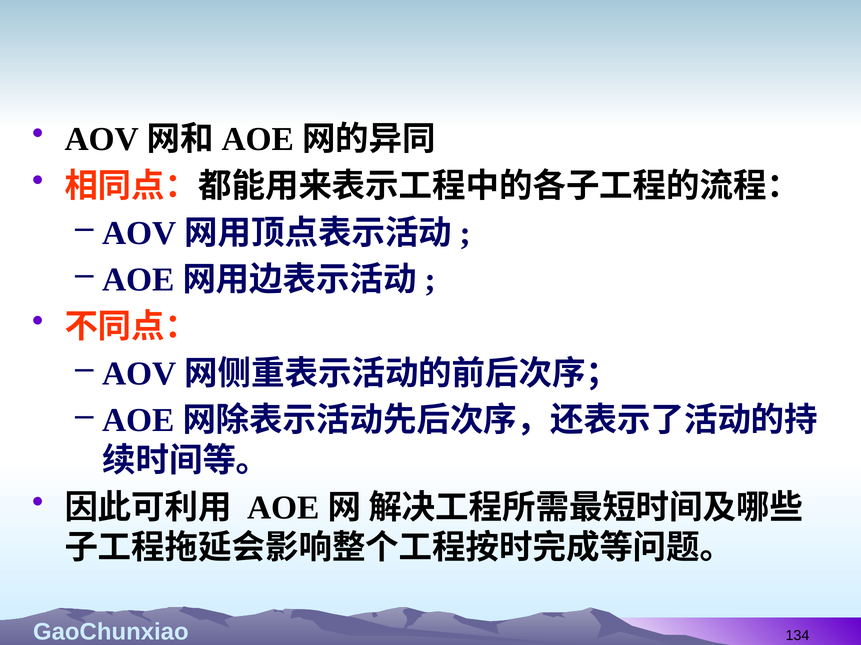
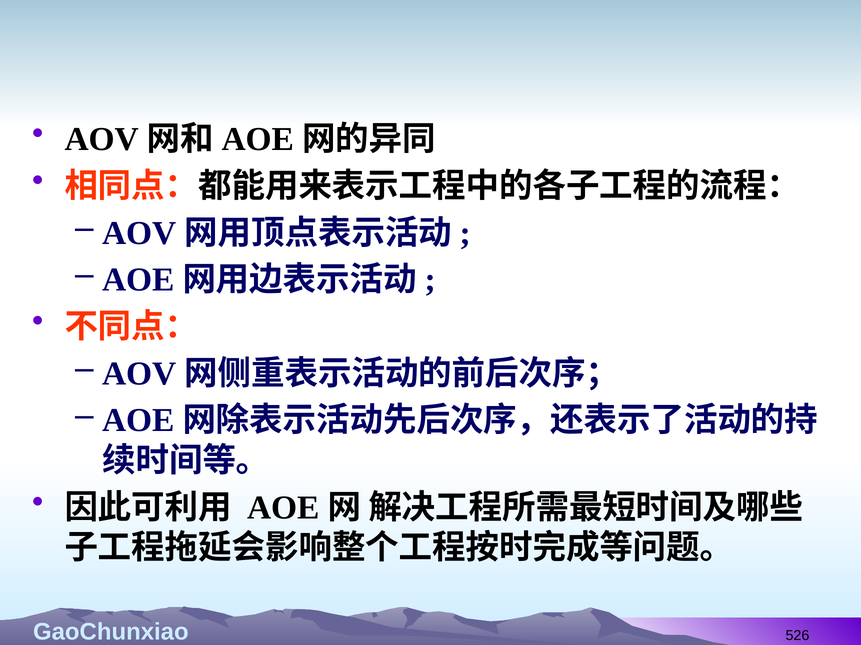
134: 134 -> 526
